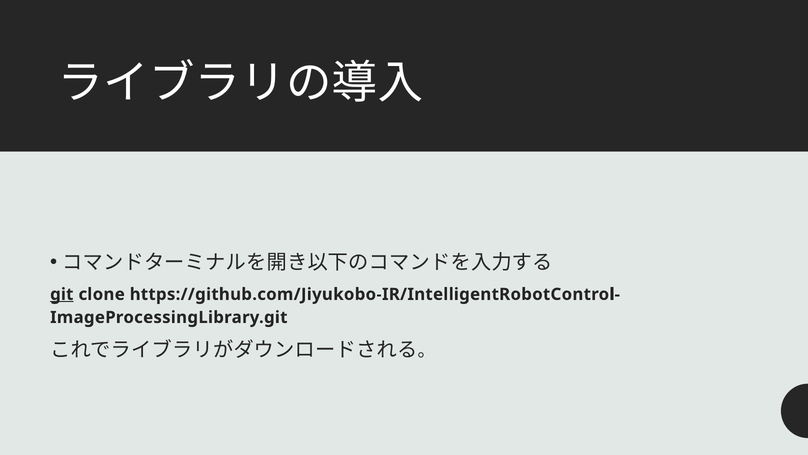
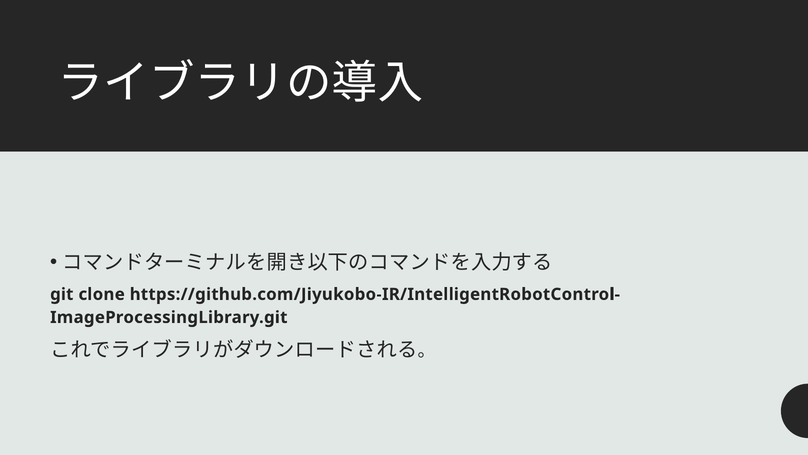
git underline: present -> none
